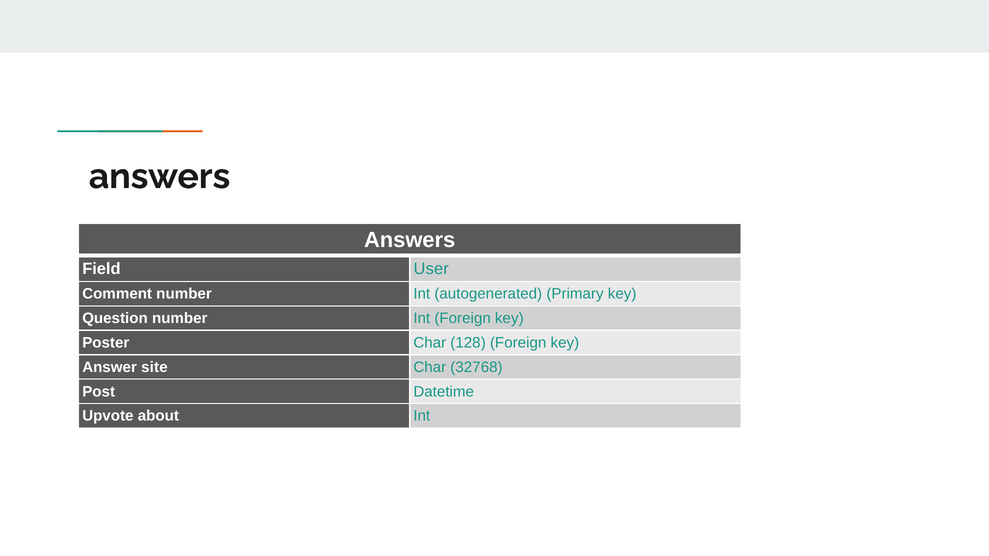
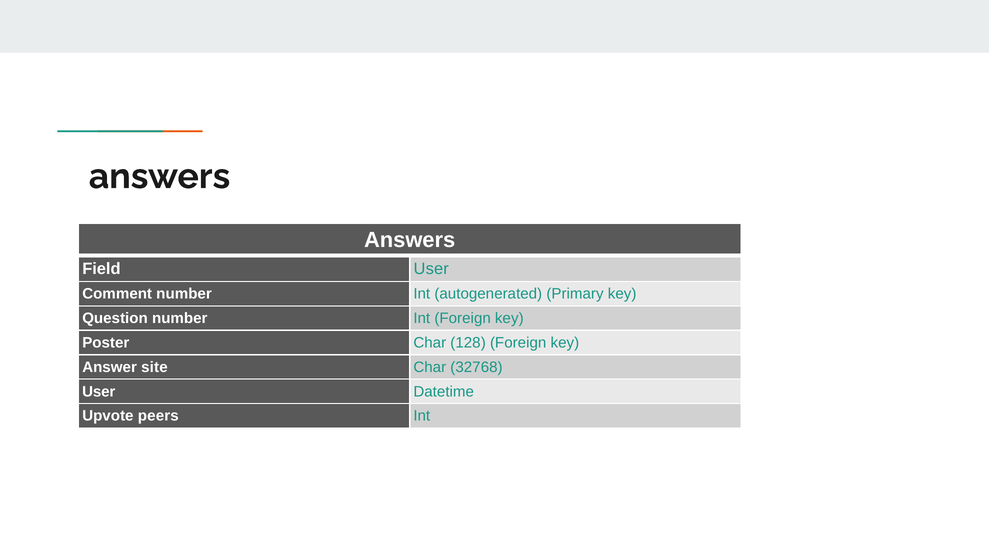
Post at (99, 392): Post -> User
about: about -> peers
